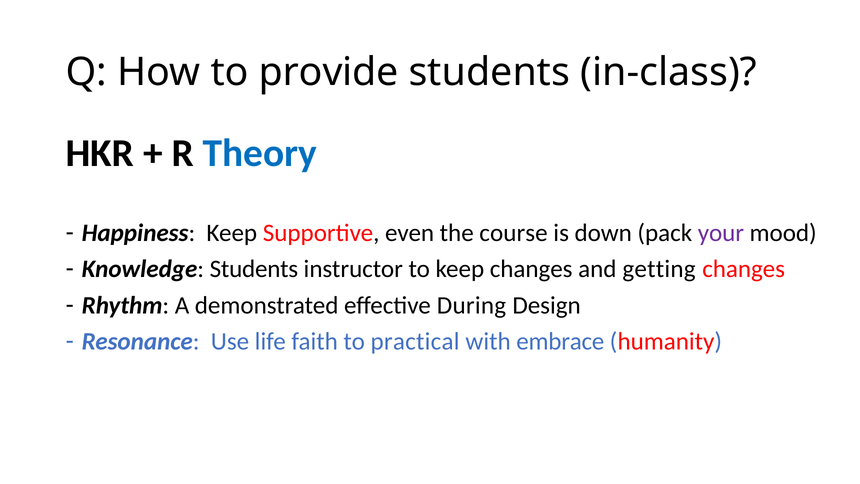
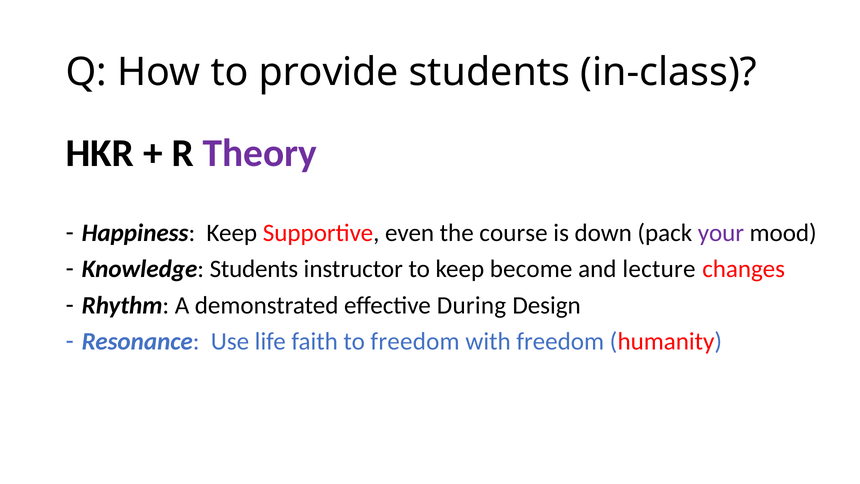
Theory colour: blue -> purple
keep changes: changes -> become
getting: getting -> lecture
to practical: practical -> freedom
with embrace: embrace -> freedom
